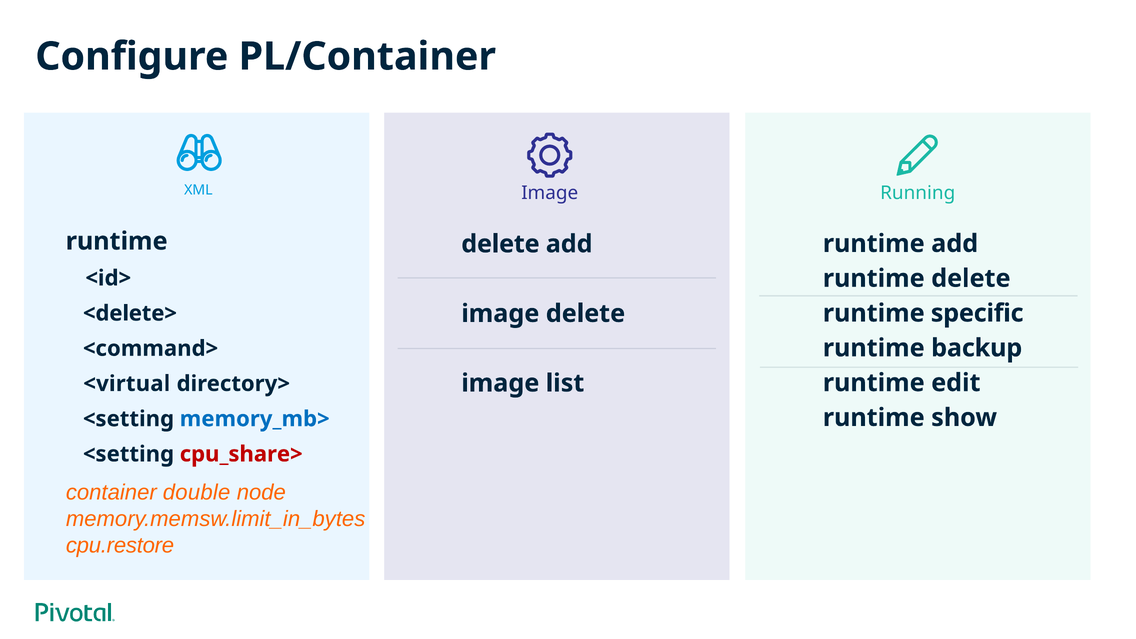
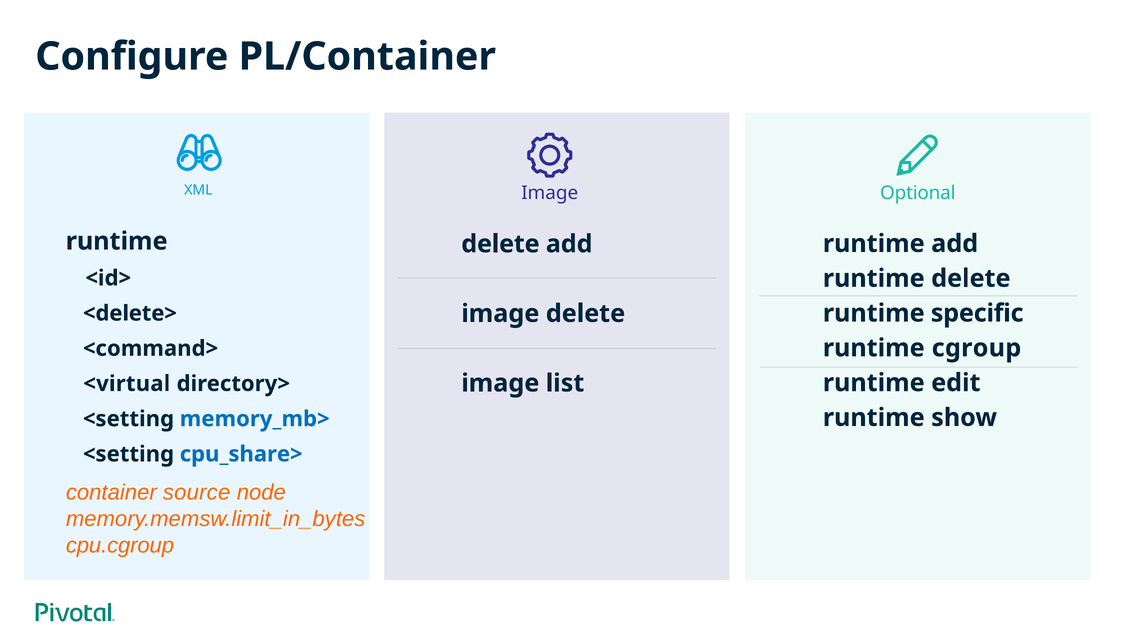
Running: Running -> Optional
backup: backup -> cgroup
cpu_share> colour: red -> blue
double: double -> source
cpu.restore: cpu.restore -> cpu.cgroup
